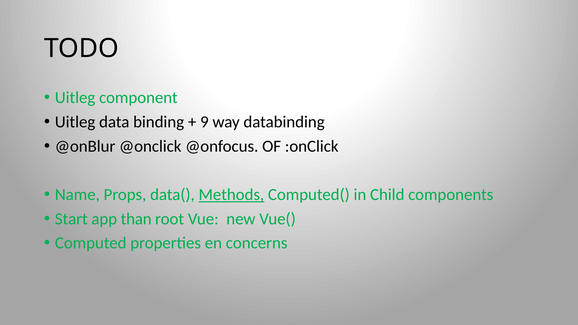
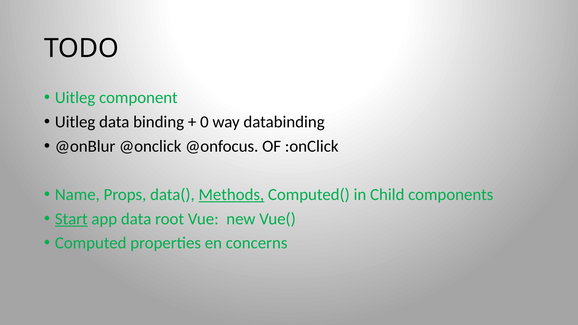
9: 9 -> 0
Start underline: none -> present
app than: than -> data
